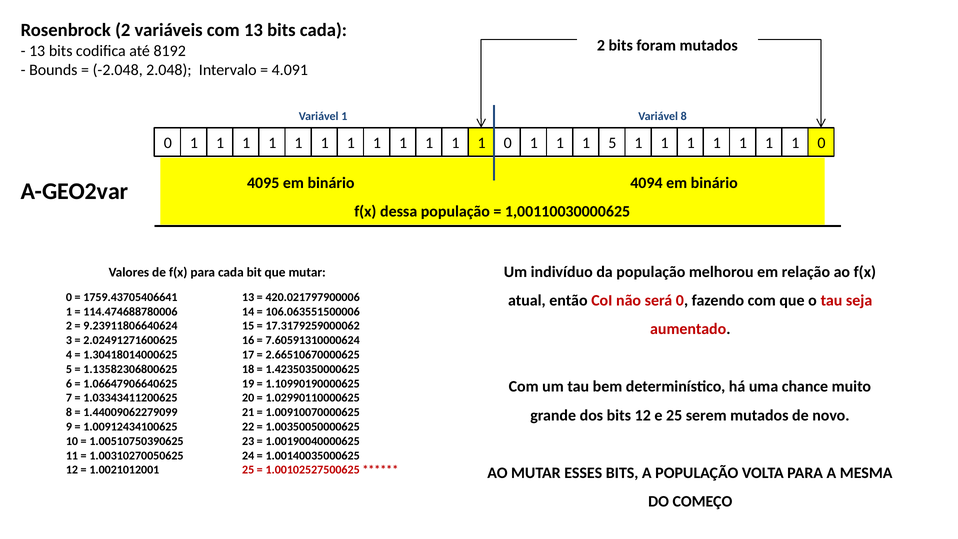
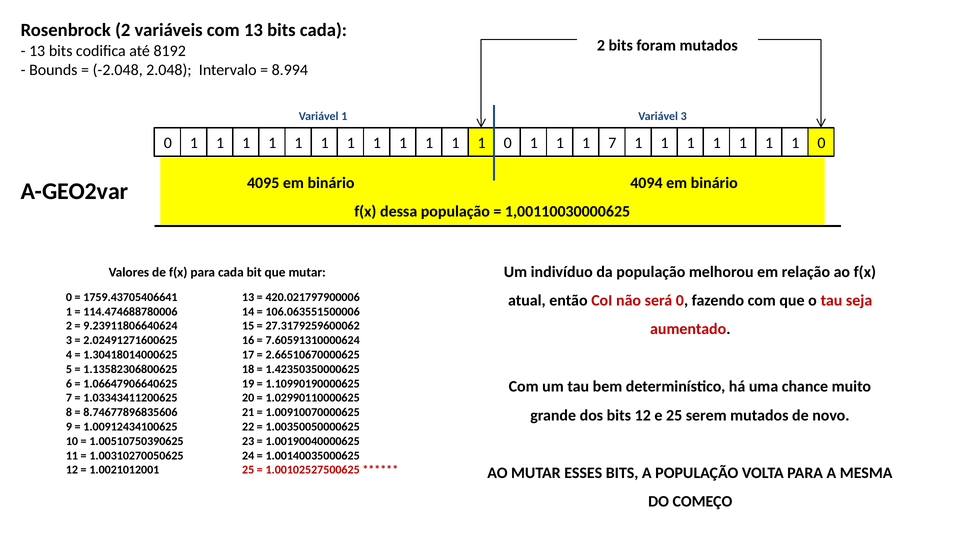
4.091: 4.091 -> 8.994
Variável 8: 8 -> 3
1 5: 5 -> 7
17.3179259000062: 17.3179259000062 -> 27.3179259600062
1.44009062279099: 1.44009062279099 -> 8.74677896835606
